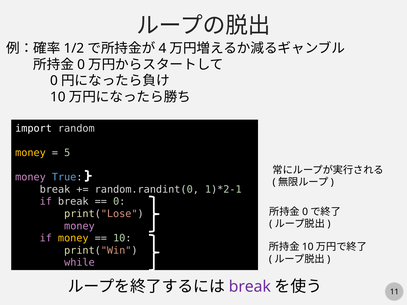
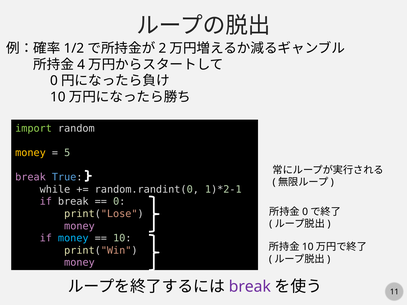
4: 4 -> 2
0 at (81, 65): 0 -> 4
import colour: white -> light green
money at (30, 177): money -> break
break at (55, 190): break -> while
money at (73, 238) colour: yellow -> light blue
while at (79, 263): while -> money
